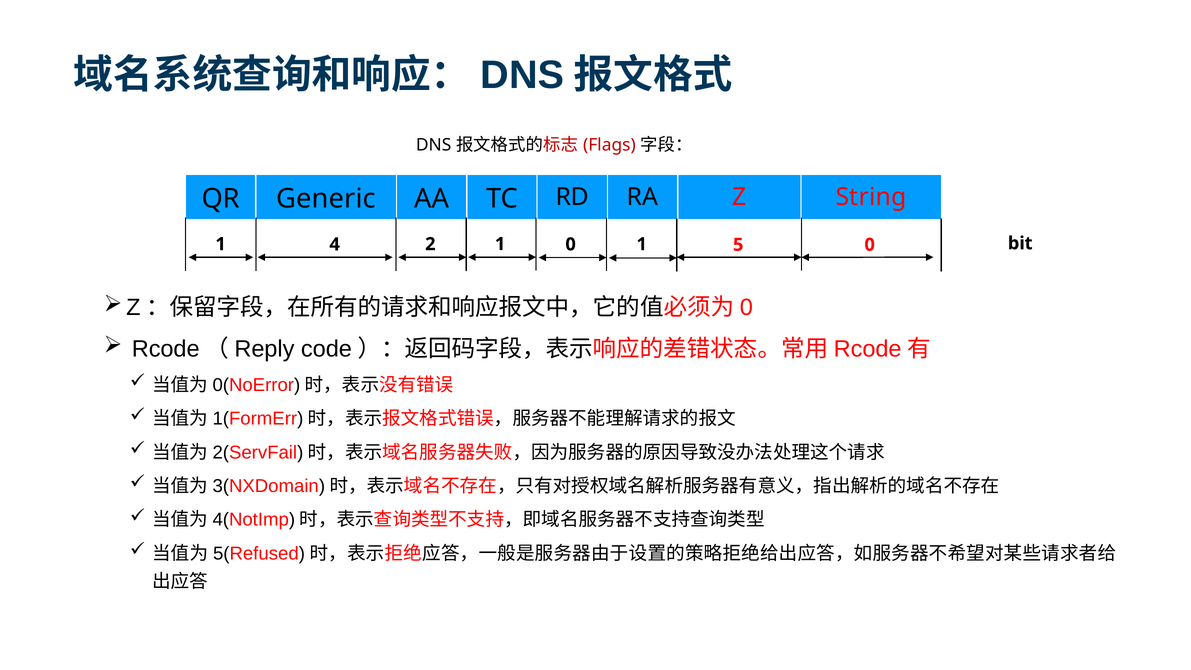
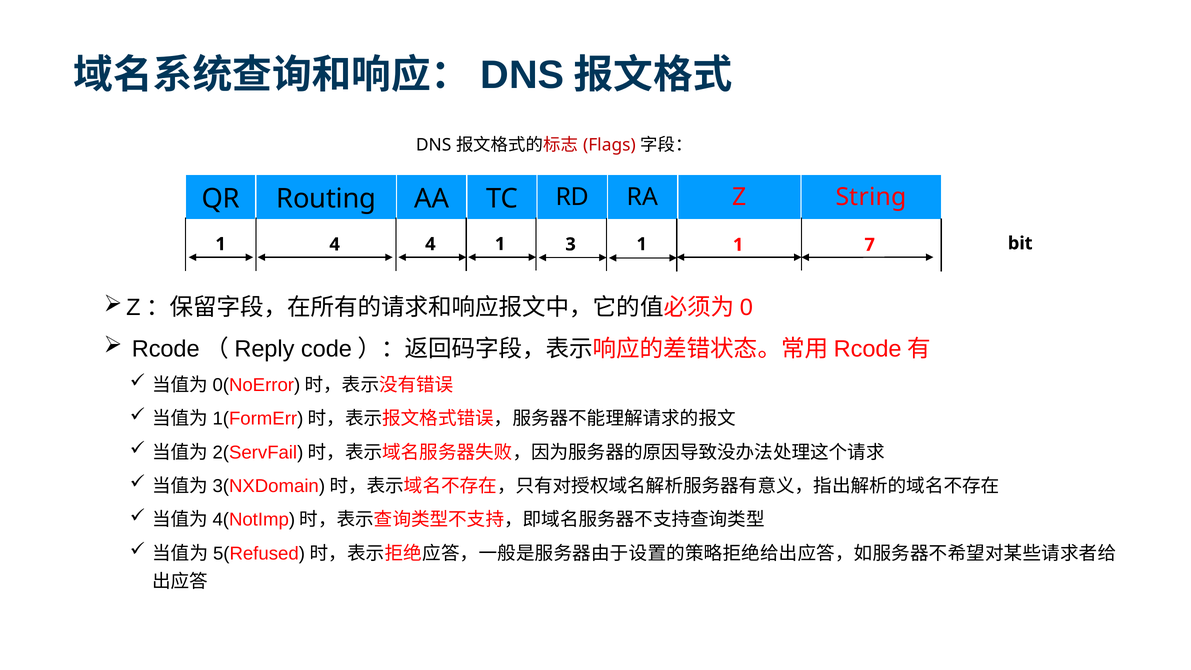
Generic: Generic -> Routing
0 at (870, 245): 0 -> 7
4 2: 2 -> 4
0 at (571, 244): 0 -> 3
1 5: 5 -> 1
